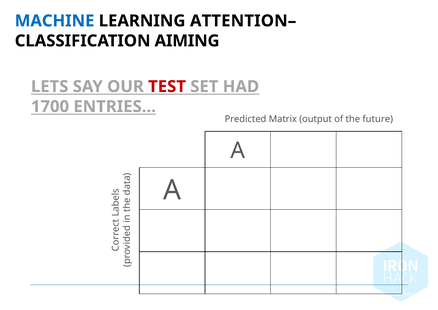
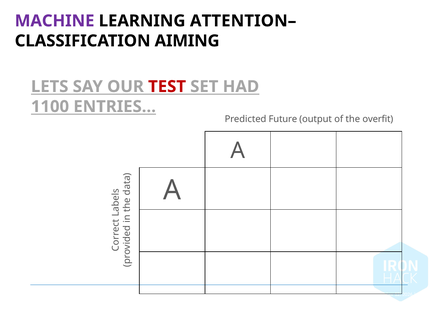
MACHINE colour: blue -> purple
1700: 1700 -> 1100
Matrix: Matrix -> Future
future: future -> overfit
